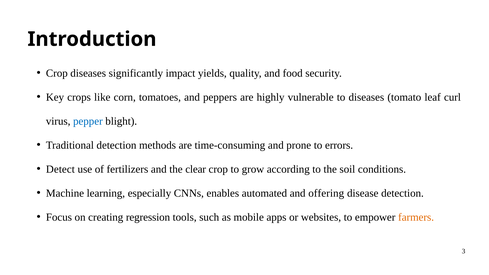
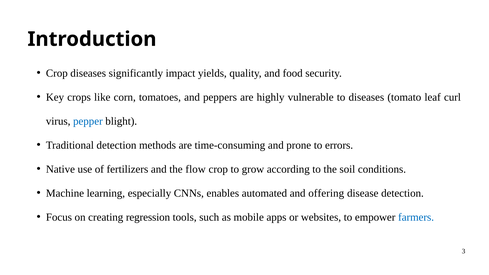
Detect: Detect -> Native
clear: clear -> flow
farmers colour: orange -> blue
